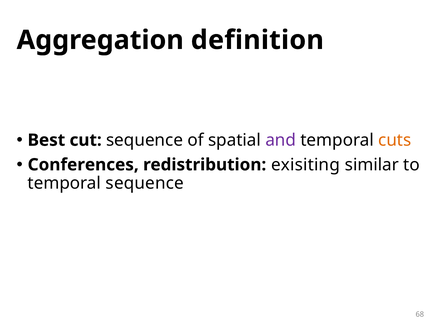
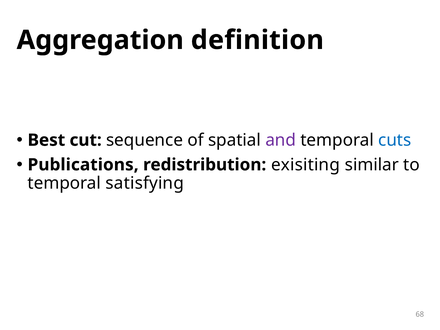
cuts colour: orange -> blue
Conferences: Conferences -> Publications
temporal sequence: sequence -> satisfying
